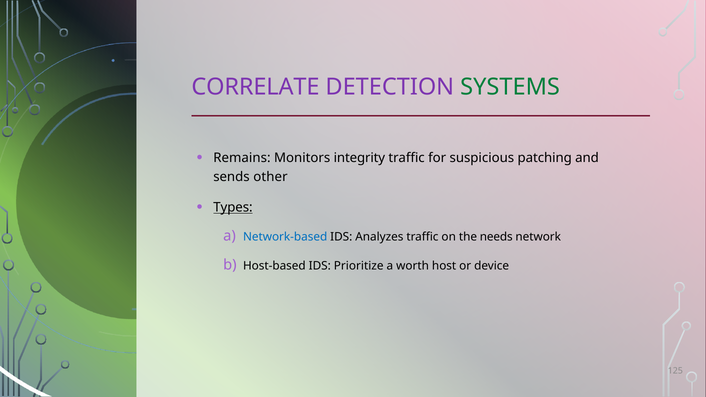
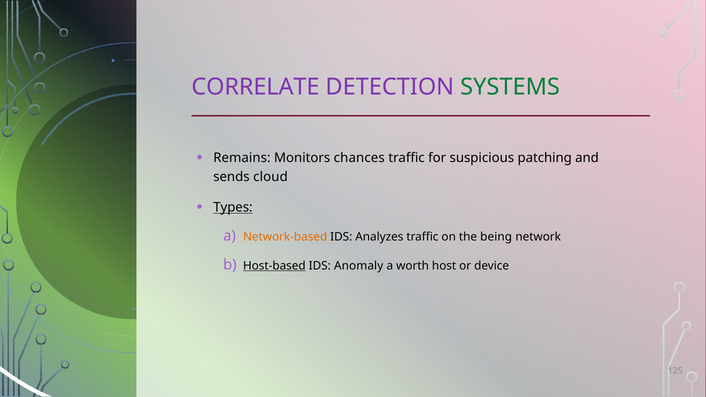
integrity: integrity -> chances
other: other -> cloud
Network-based colour: blue -> orange
needs: needs -> being
Host-based underline: none -> present
Prioritize: Prioritize -> Anomaly
